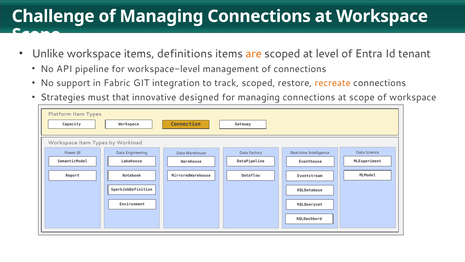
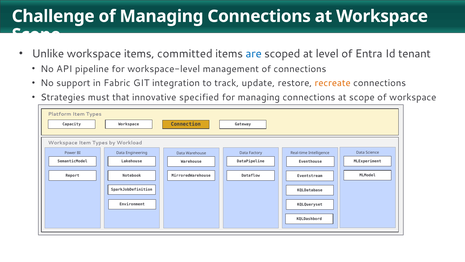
definitions: definitions -> committed
are colour: orange -> blue
track scoped: scoped -> update
designed: designed -> specified
